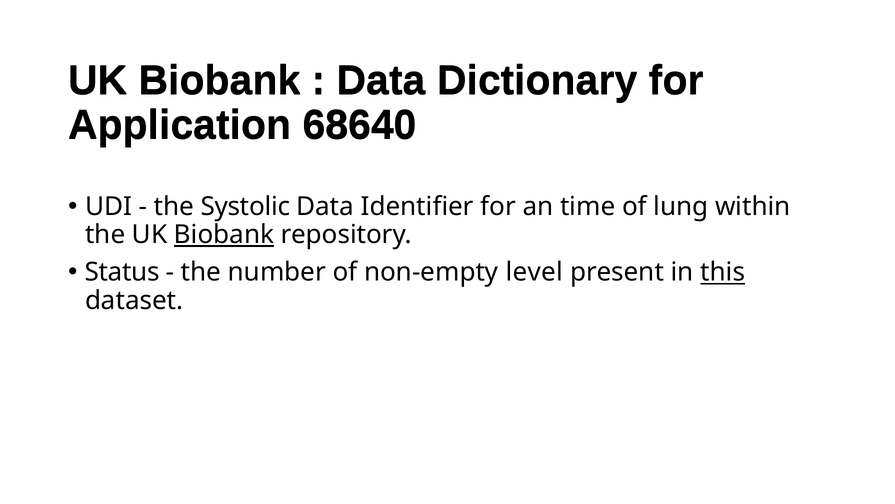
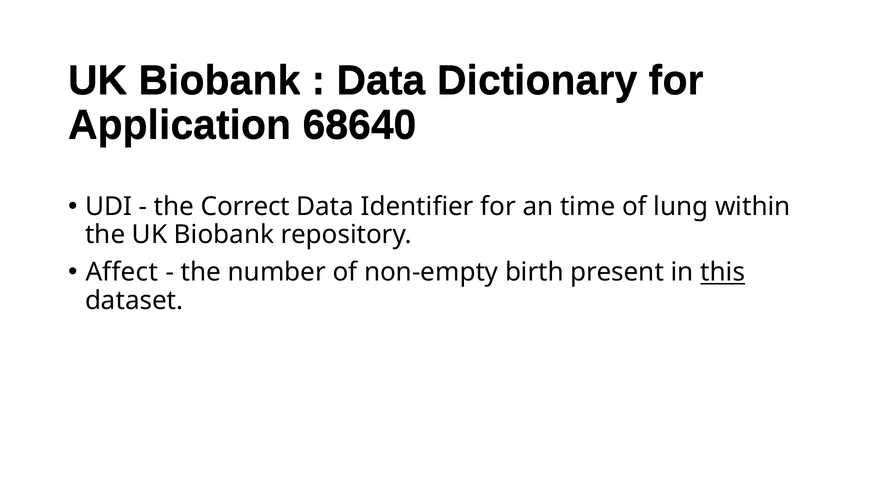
Systolic: Systolic -> Correct
Biobank at (224, 234) underline: present -> none
Status: Status -> Affect
level: level -> birth
